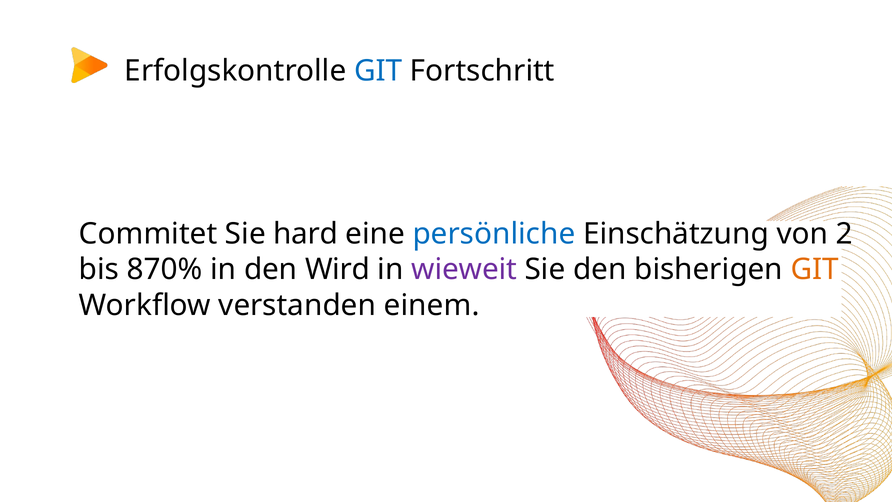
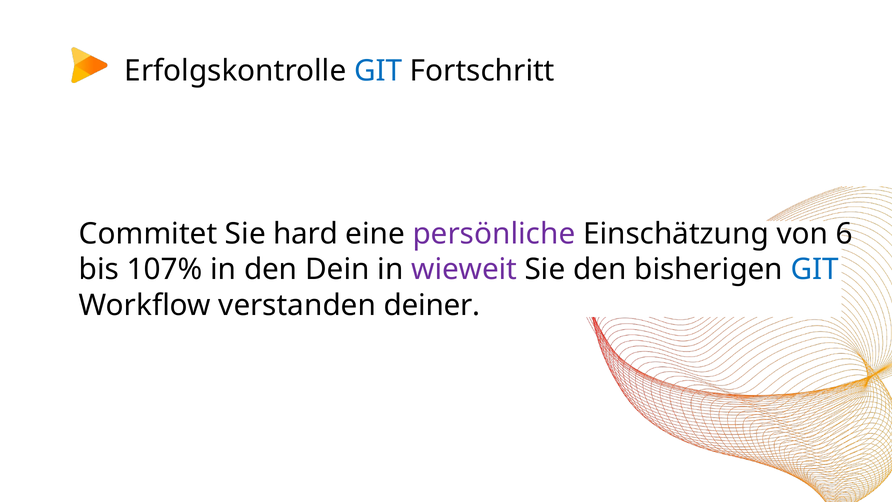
persönliche colour: blue -> purple
2: 2 -> 6
870%: 870% -> 107%
Wird: Wird -> Dein
GIT at (815, 269) colour: orange -> blue
einem: einem -> deiner
